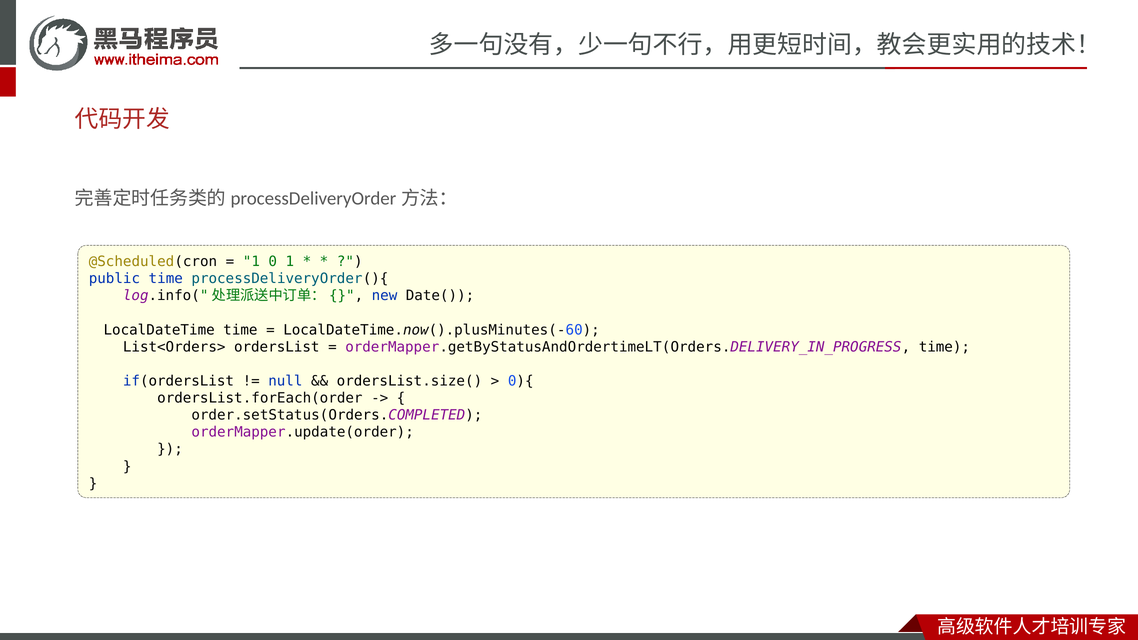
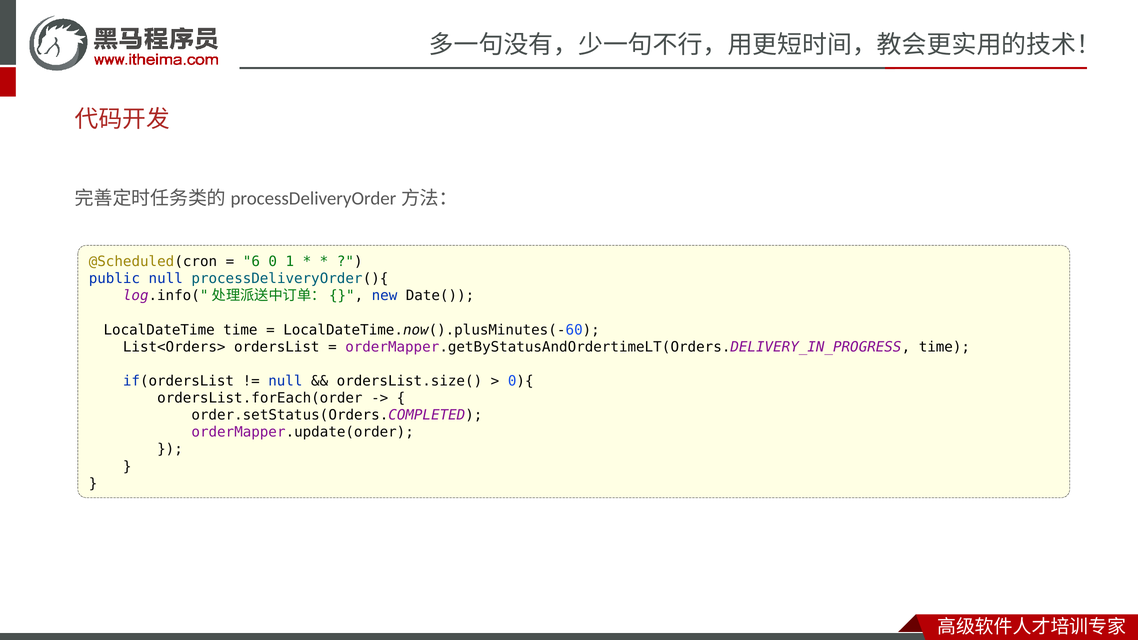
1 at (251, 262): 1 -> 6
public time: time -> null
